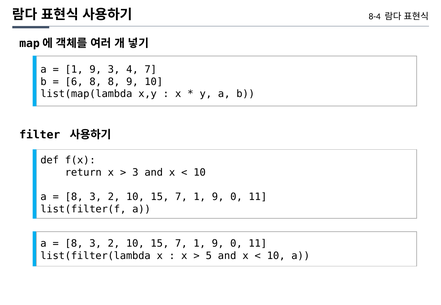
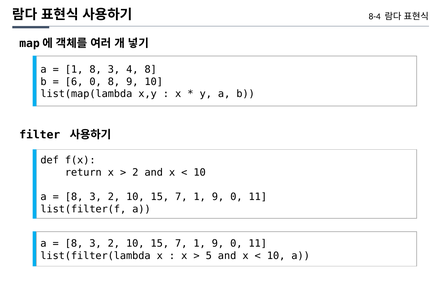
9 at (96, 70): 9 -> 8
4 7: 7 -> 8
6 8: 8 -> 0
3 at (135, 173): 3 -> 2
